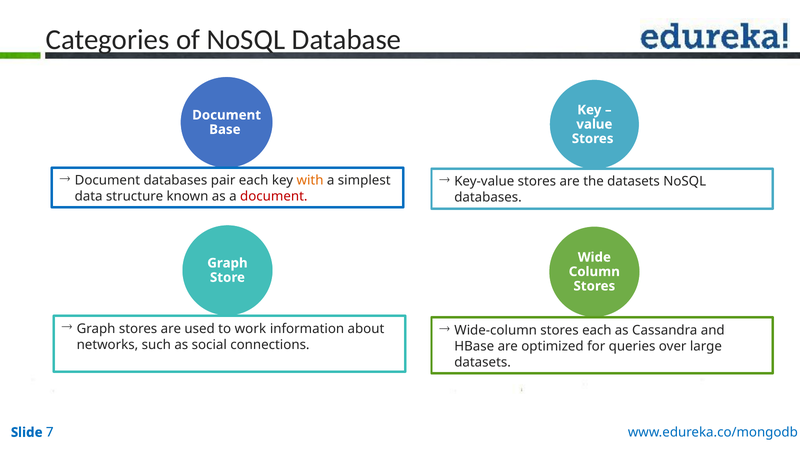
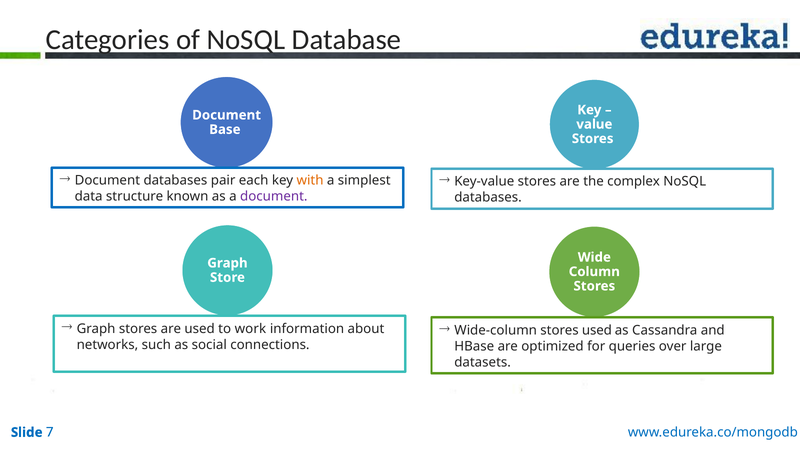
the datasets: datasets -> complex
document at (274, 196) colour: red -> purple
stores each: each -> used
